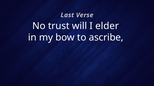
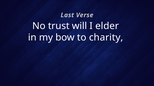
ascribe: ascribe -> charity
